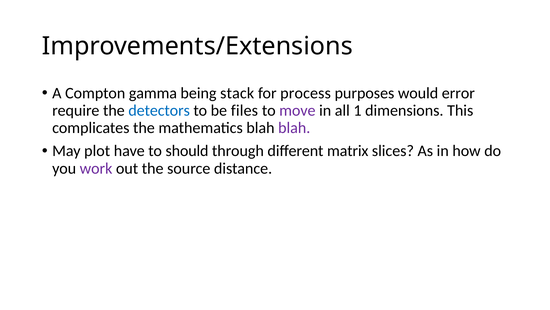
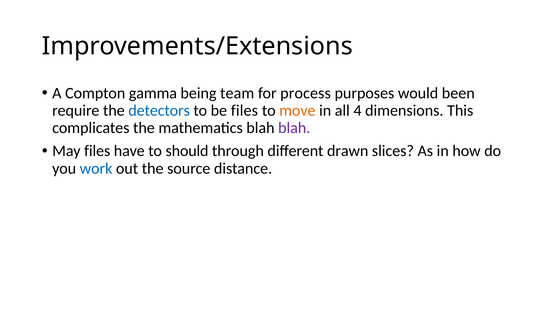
stack: stack -> team
error: error -> been
move colour: purple -> orange
1: 1 -> 4
May plot: plot -> files
matrix: matrix -> drawn
work colour: purple -> blue
